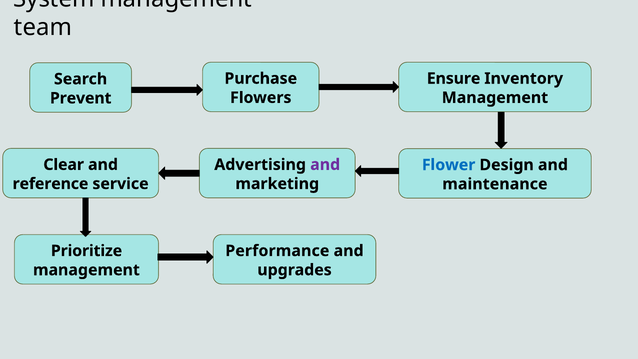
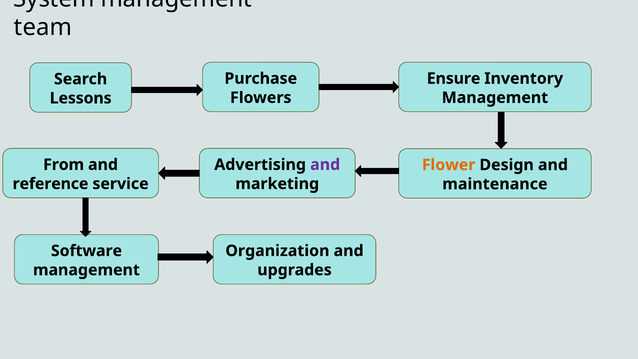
Prevent: Prevent -> Lessons
Clear: Clear -> From
Flower colour: blue -> orange
Prioritize: Prioritize -> Software
Performance: Performance -> Organization
